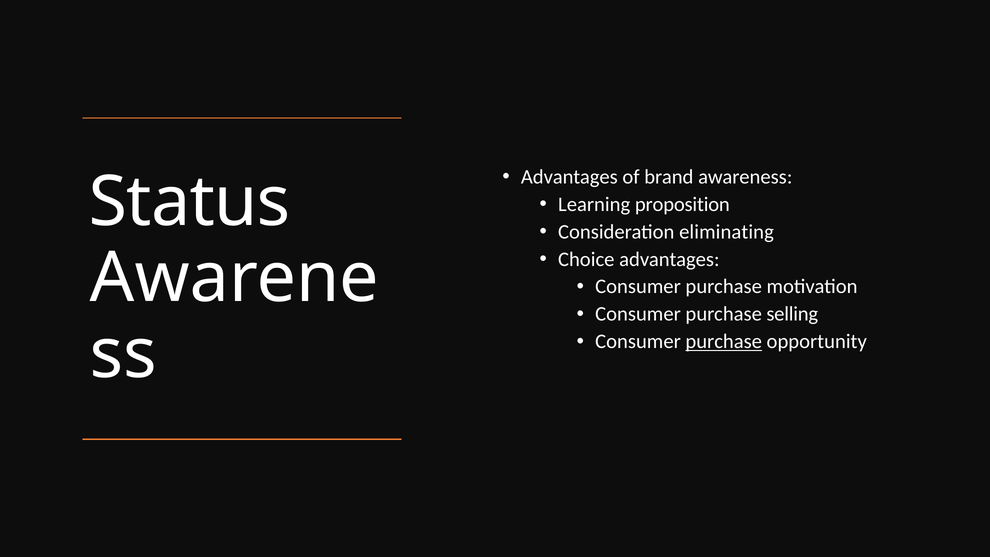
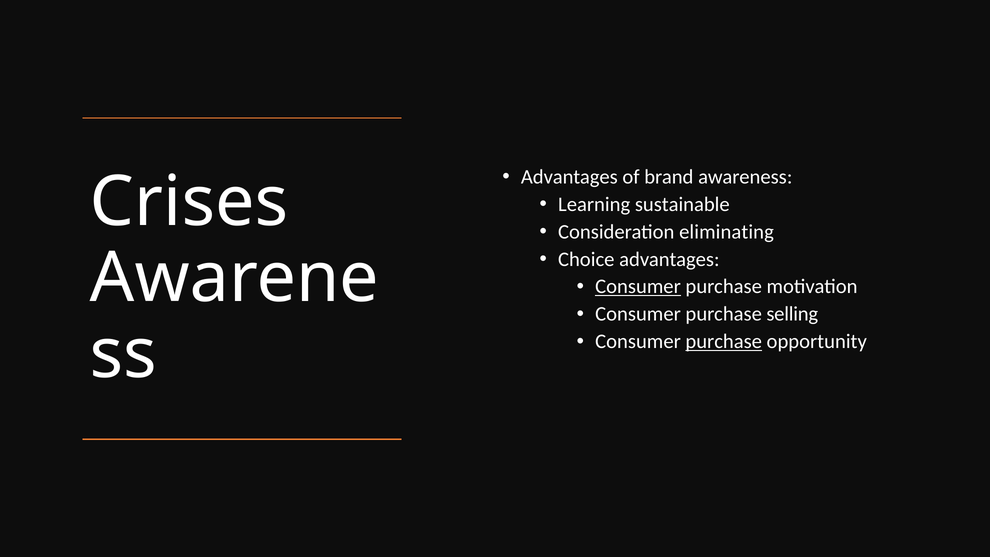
Status: Status -> Crises
proposition: proposition -> sustainable
Consumer at (638, 287) underline: none -> present
